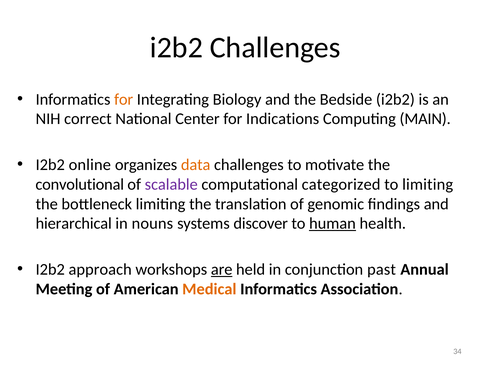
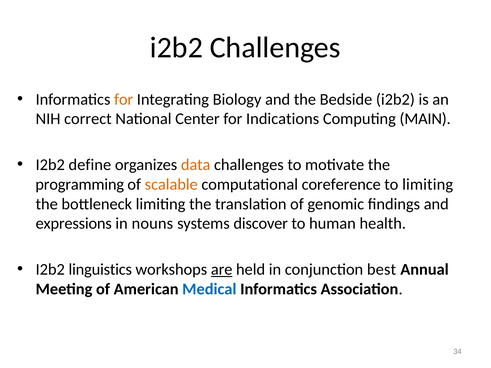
online: online -> define
convolutional: convolutional -> programming
scalable colour: purple -> orange
categorized: categorized -> coreference
hierarchical: hierarchical -> expressions
human underline: present -> none
approach: approach -> linguistics
past: past -> best
Medical colour: orange -> blue
